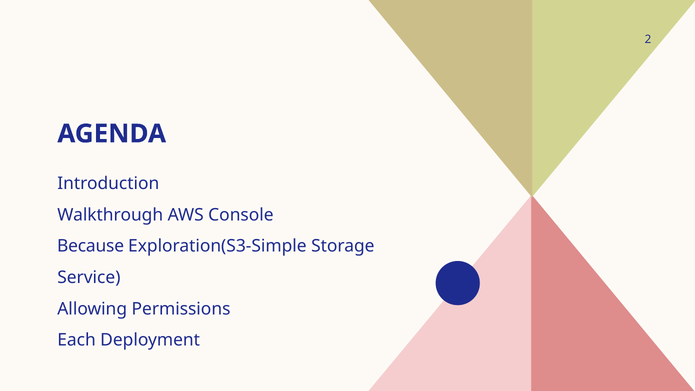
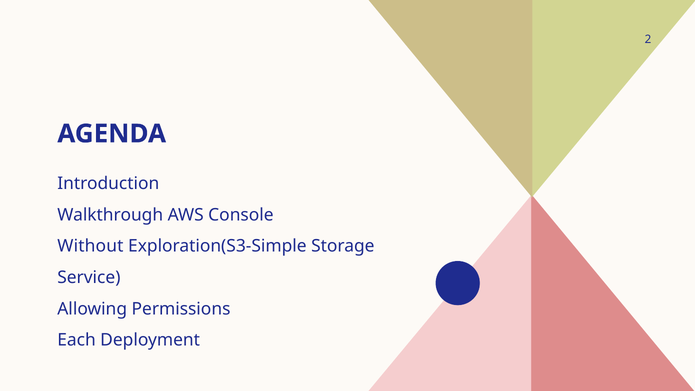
Because: Because -> Without
